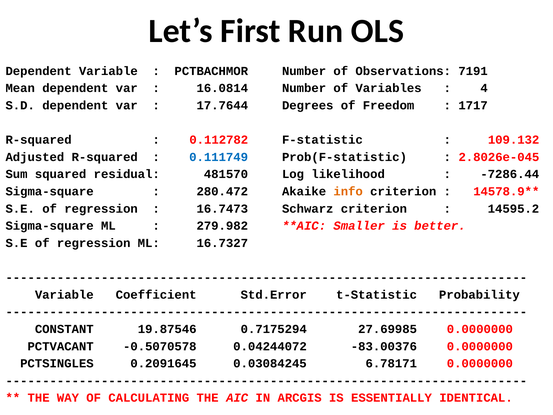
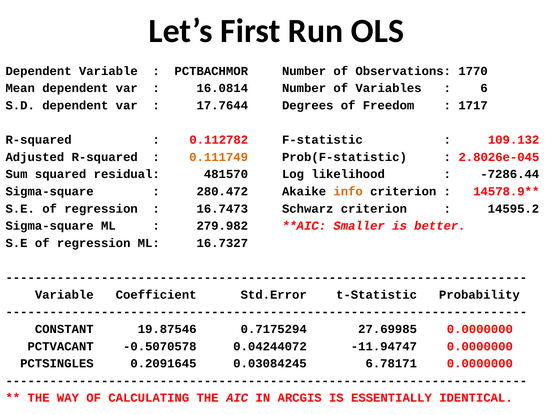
7191: 7191 -> 1770
4: 4 -> 6
0.111749 colour: blue -> orange
-83.00376: -83.00376 -> -11.94747
